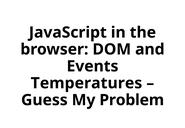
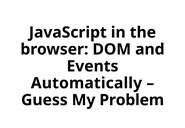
Temperatures: Temperatures -> Automatically
